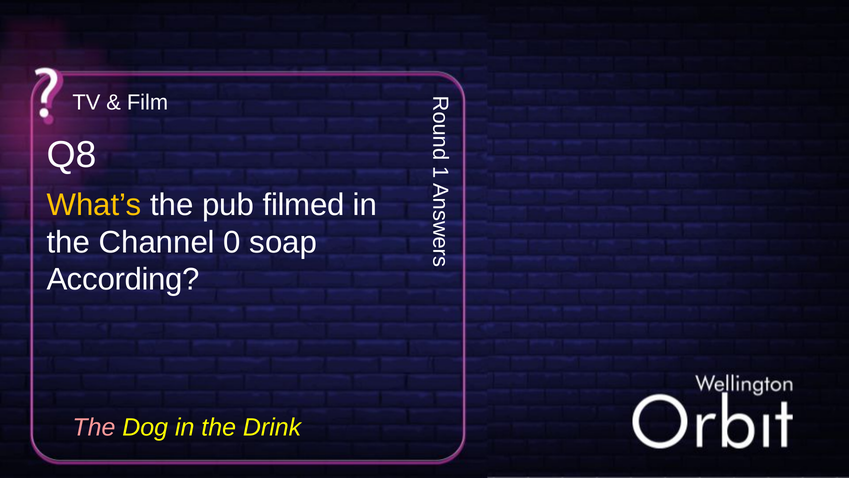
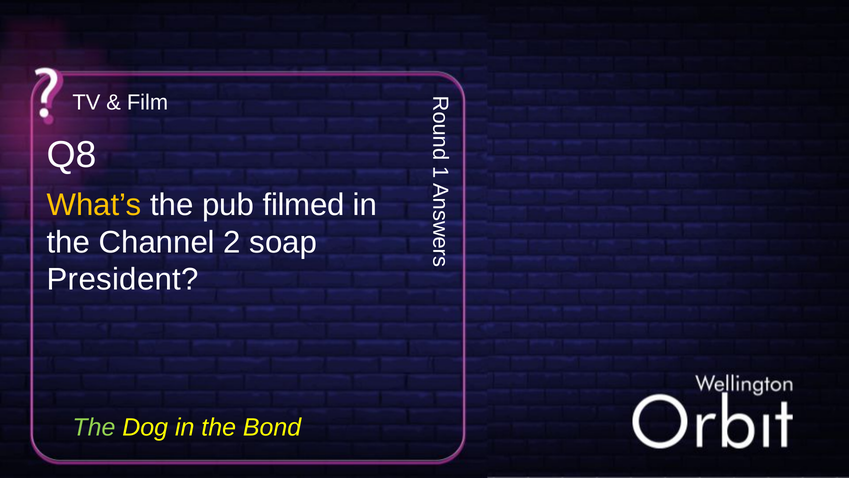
0: 0 -> 2
According: According -> President
The at (94, 427) colour: pink -> light green
Drink: Drink -> Bond
